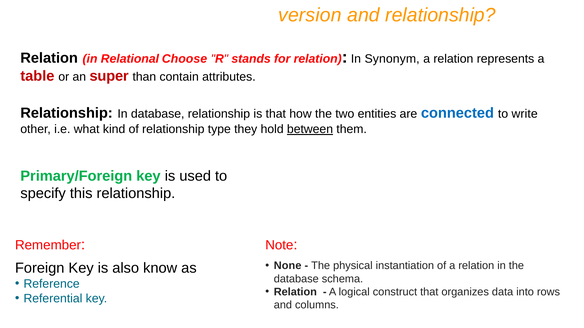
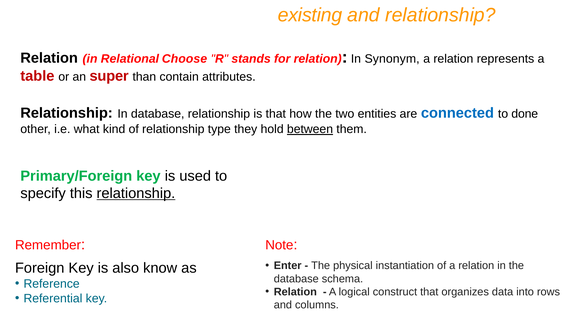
version: version -> existing
write: write -> done
relationship at (136, 194) underline: none -> present
None: None -> Enter
